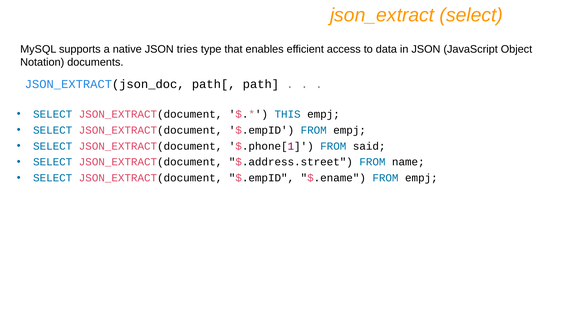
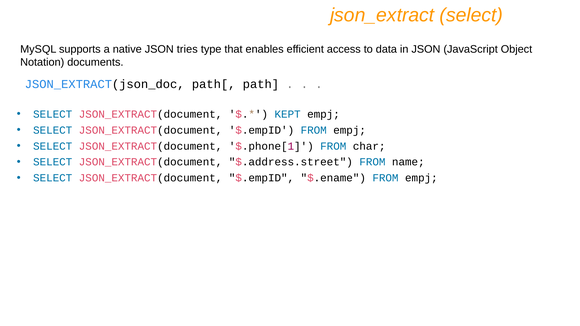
THIS: THIS -> KEPT
said: said -> char
